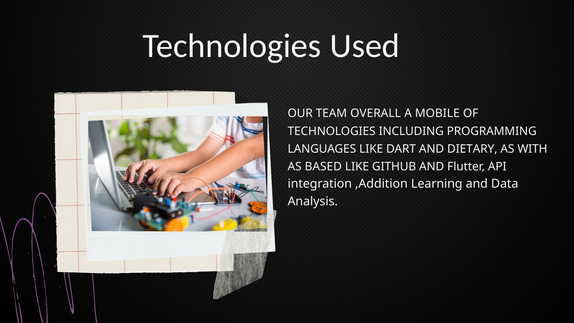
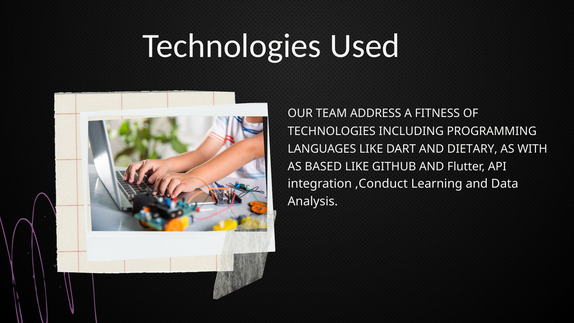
OVERALL: OVERALL -> ADDRESS
MOBILE: MOBILE -> FITNESS
,Addition: ,Addition -> ,Conduct
